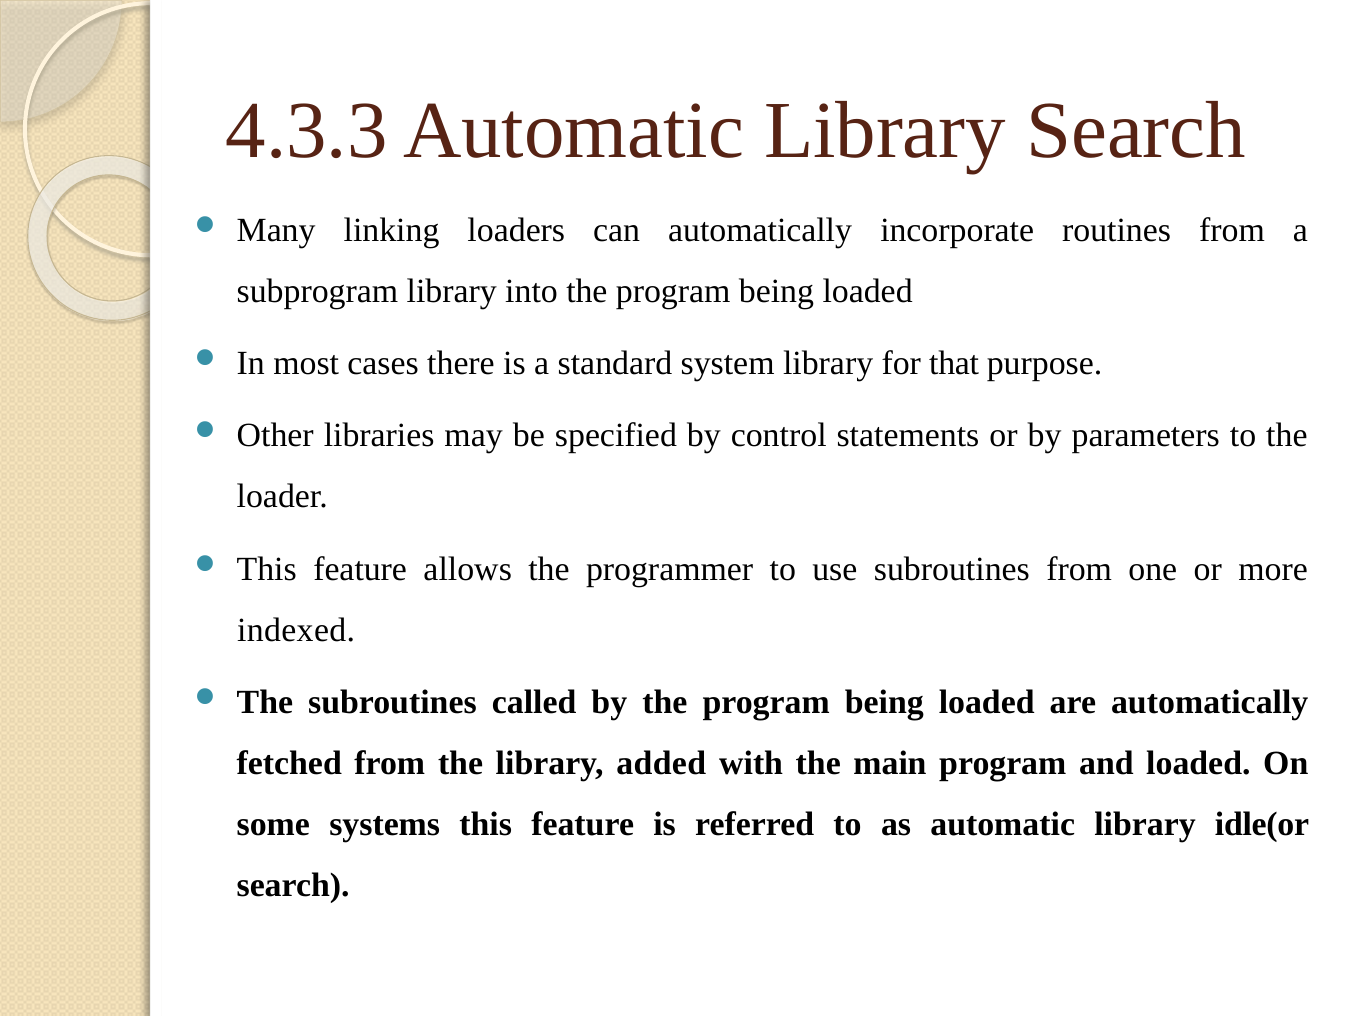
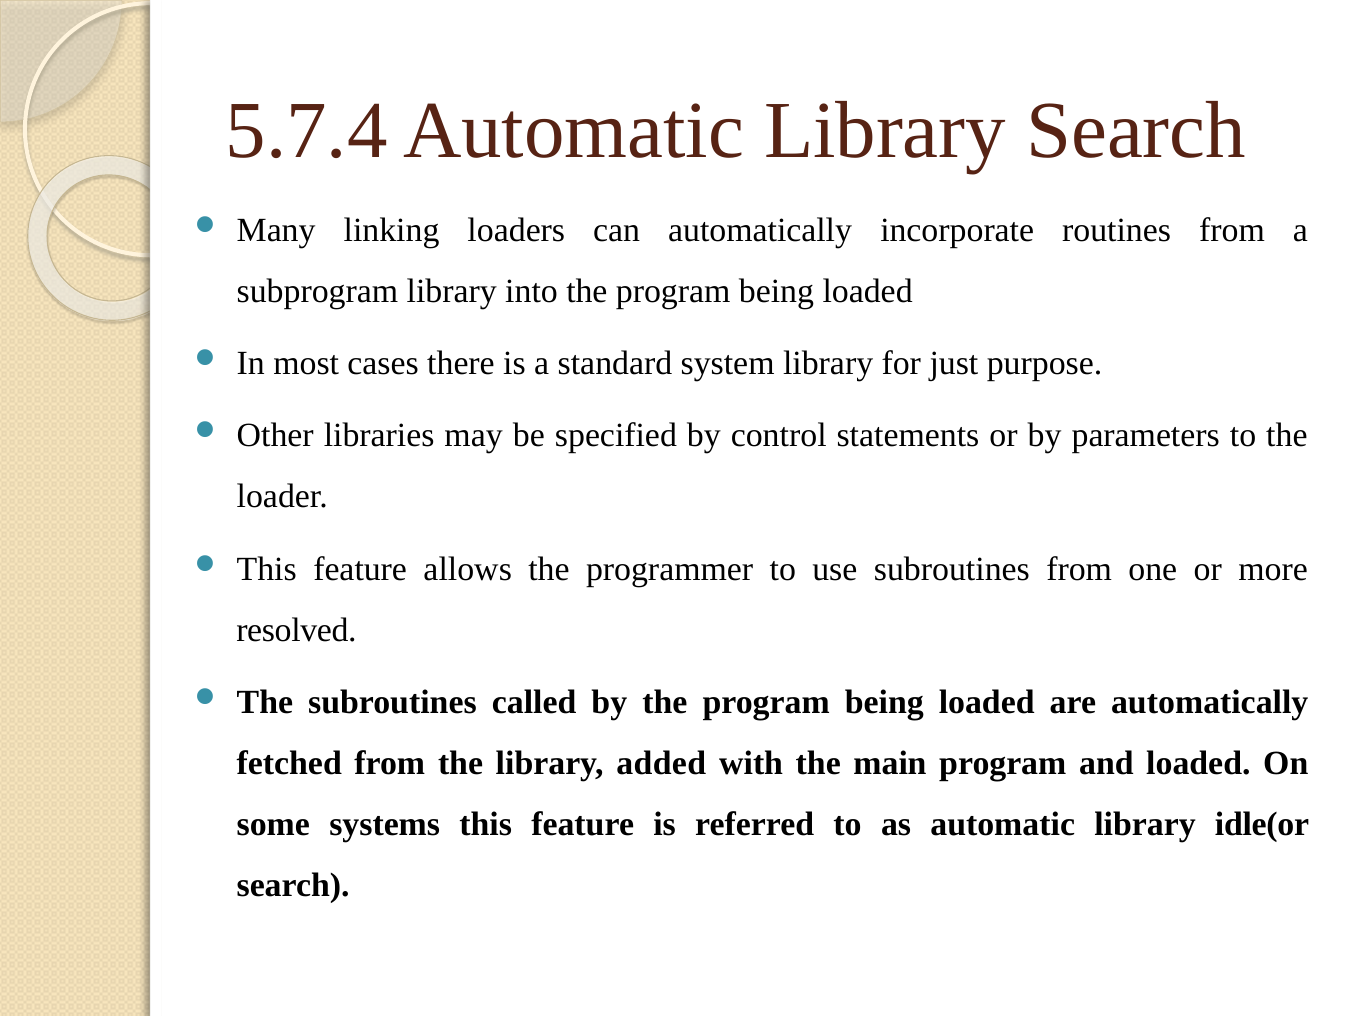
4.3.3: 4.3.3 -> 5.7.4
that: that -> just
indexed: indexed -> resolved
